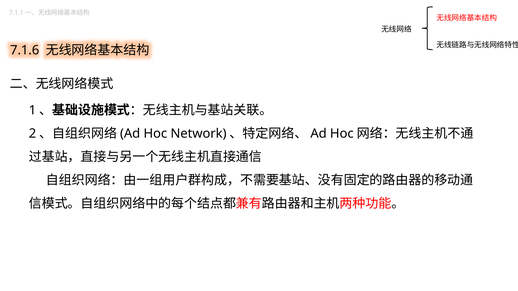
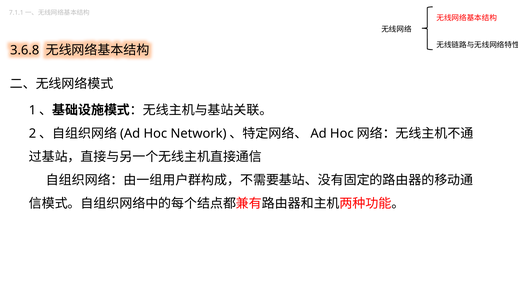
7.1.6: 7.1.6 -> 3.6.8
